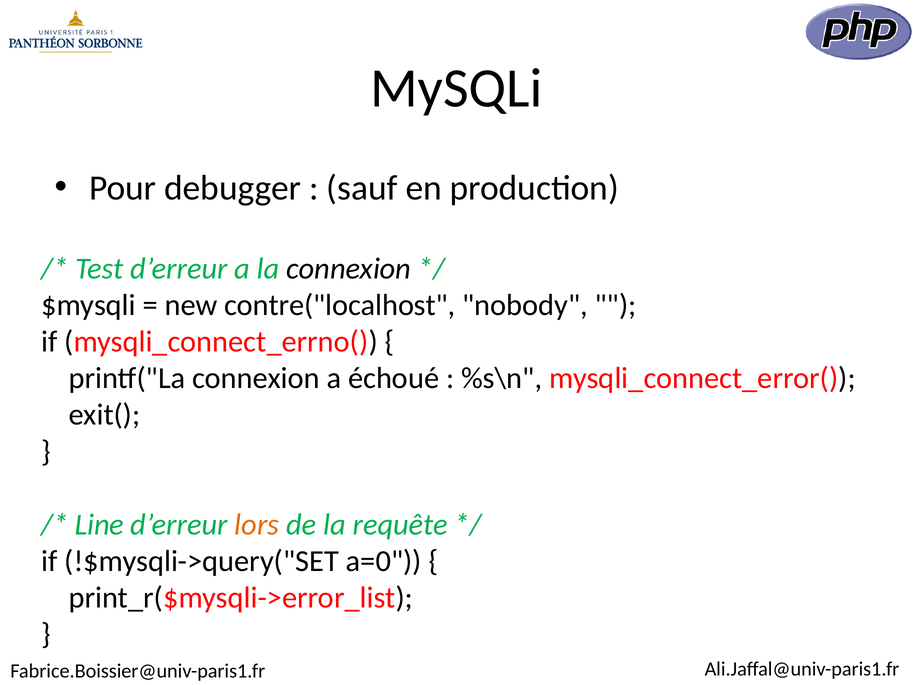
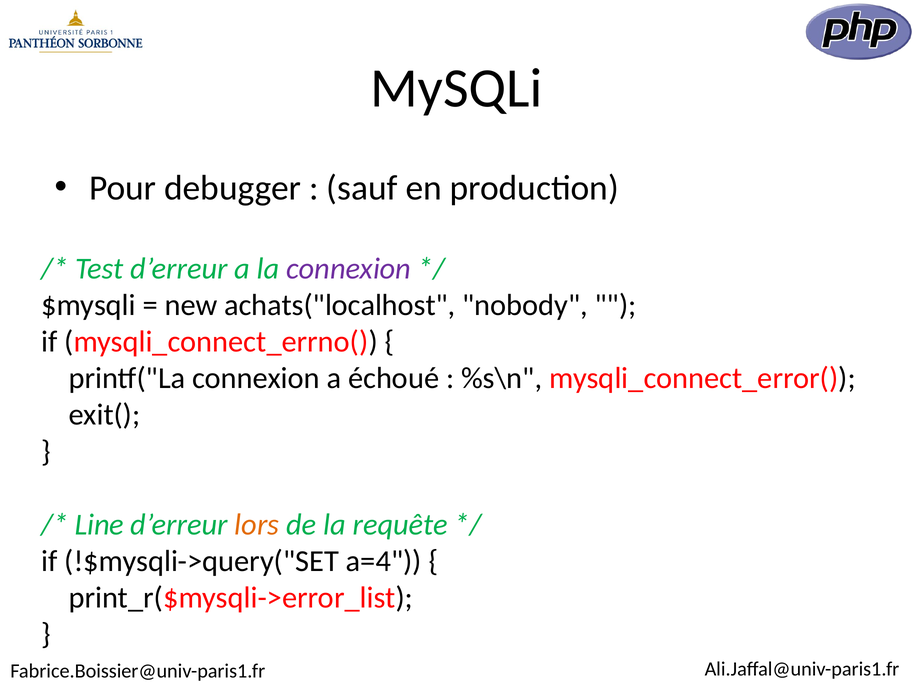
connexion at (349, 269) colour: black -> purple
contre("localhost: contre("localhost -> achats("localhost
a=0: a=0 -> a=4
